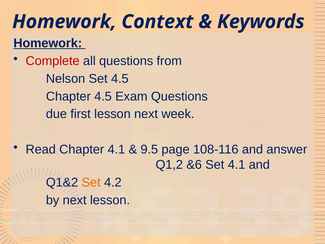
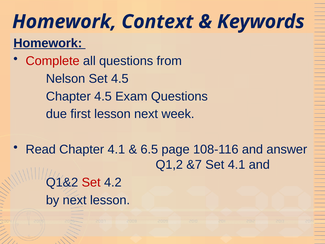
9.5: 9.5 -> 6.5
&6: &6 -> &7
Set at (91, 182) colour: orange -> red
